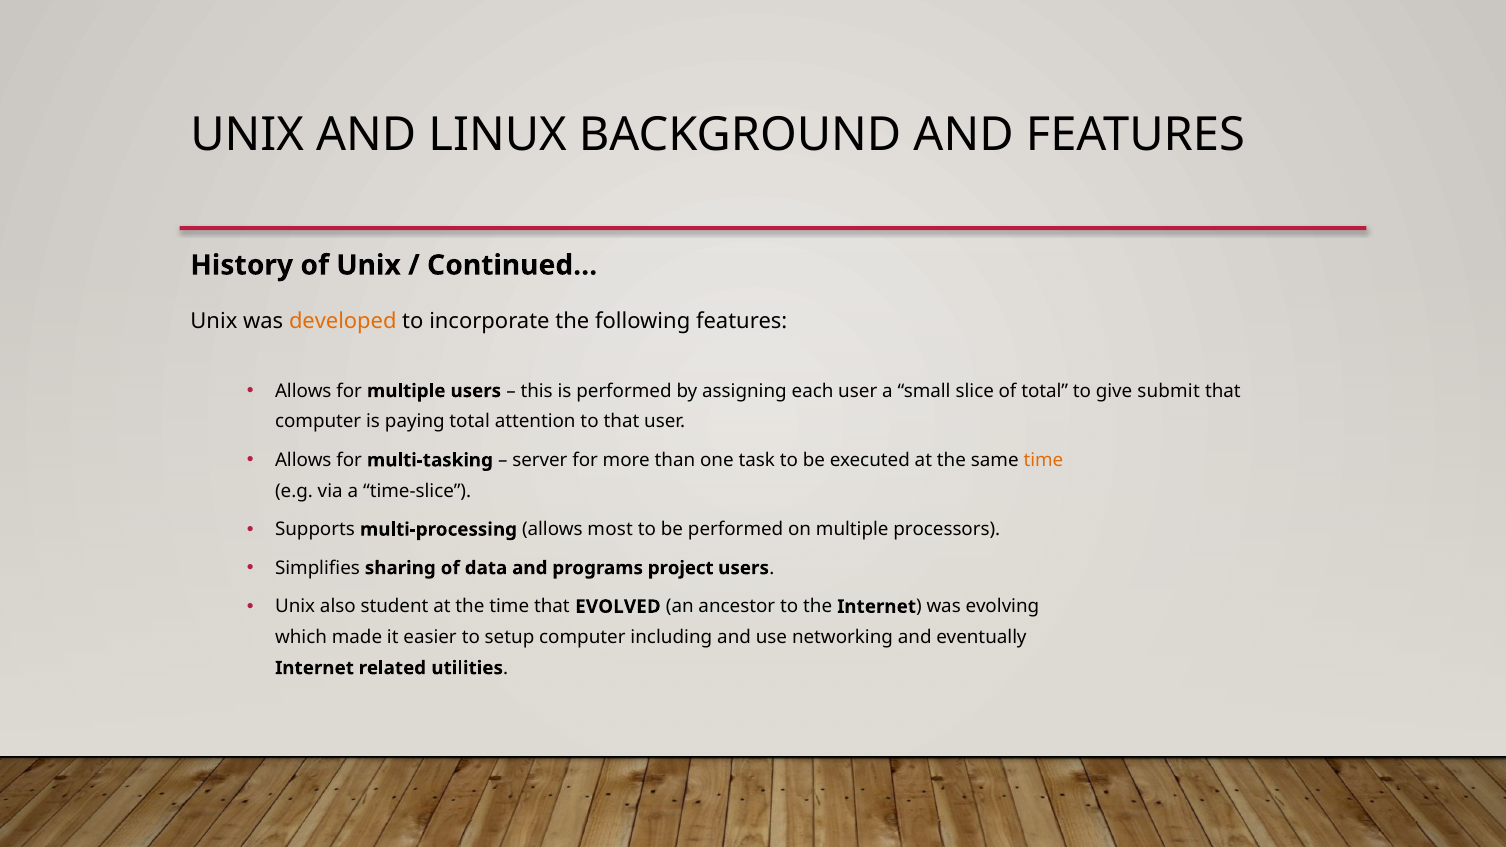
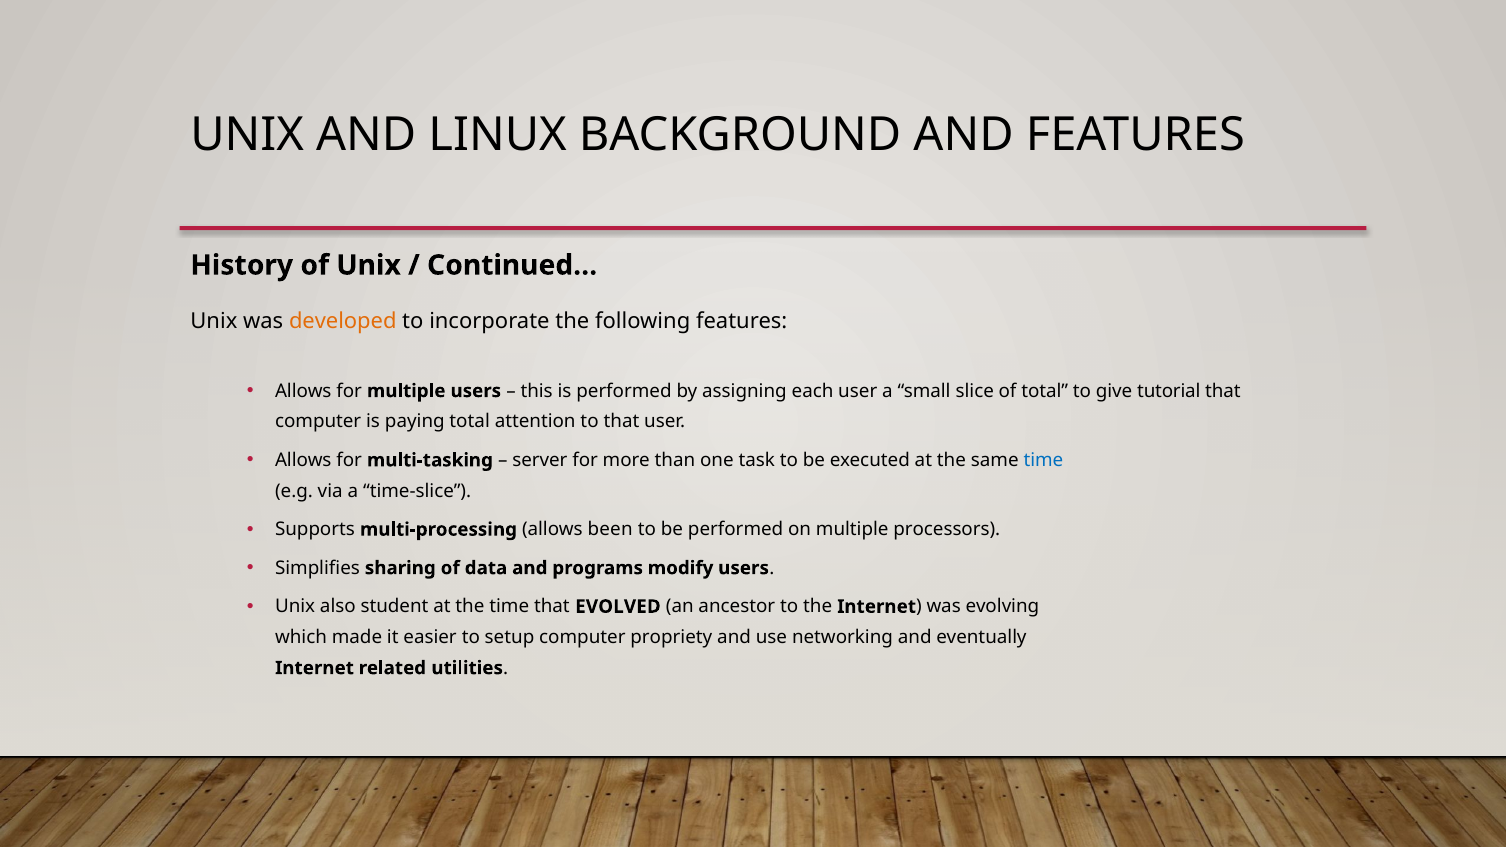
submit: submit -> tutorial
time at (1043, 460) colour: orange -> blue
most: most -> been
project: project -> modify
including: including -> propriety
